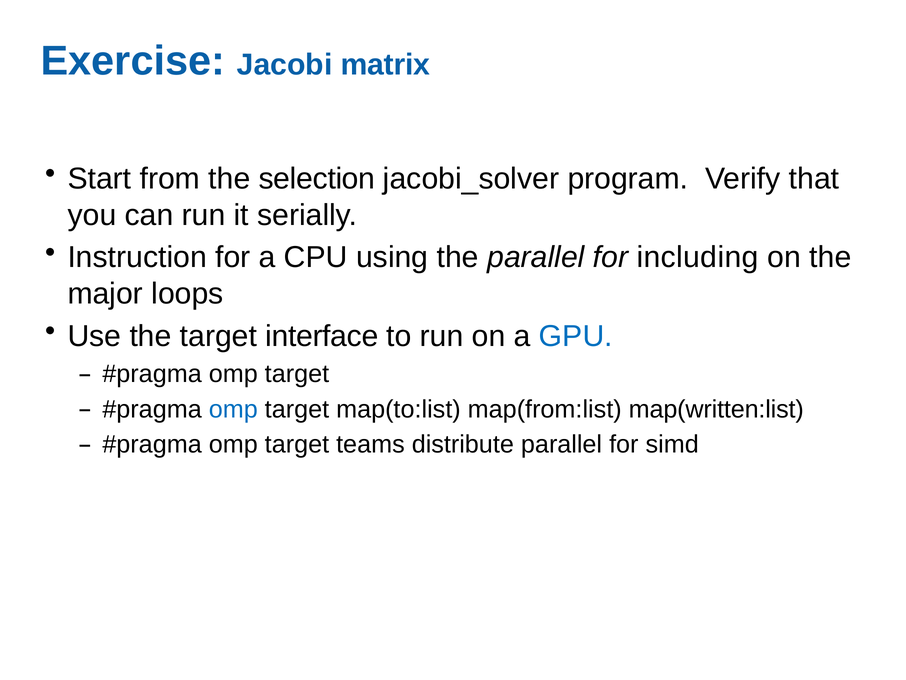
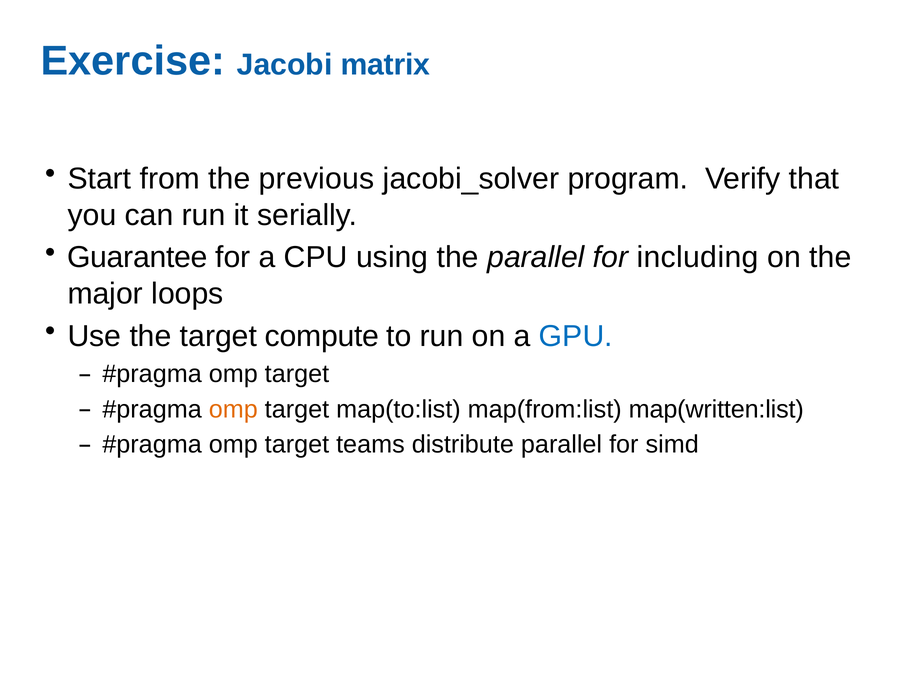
selection: selection -> previous
Instruction: Instruction -> Guarantee
interface: interface -> compute
omp at (233, 409) colour: blue -> orange
